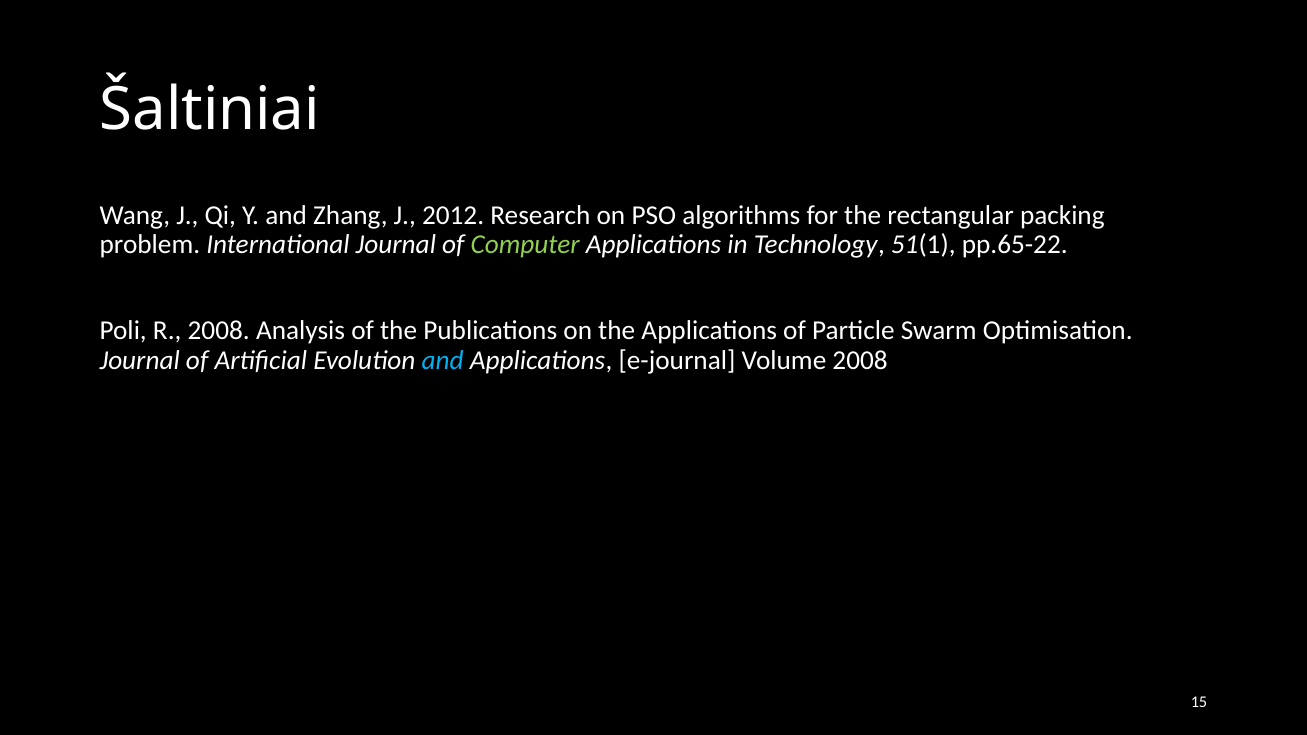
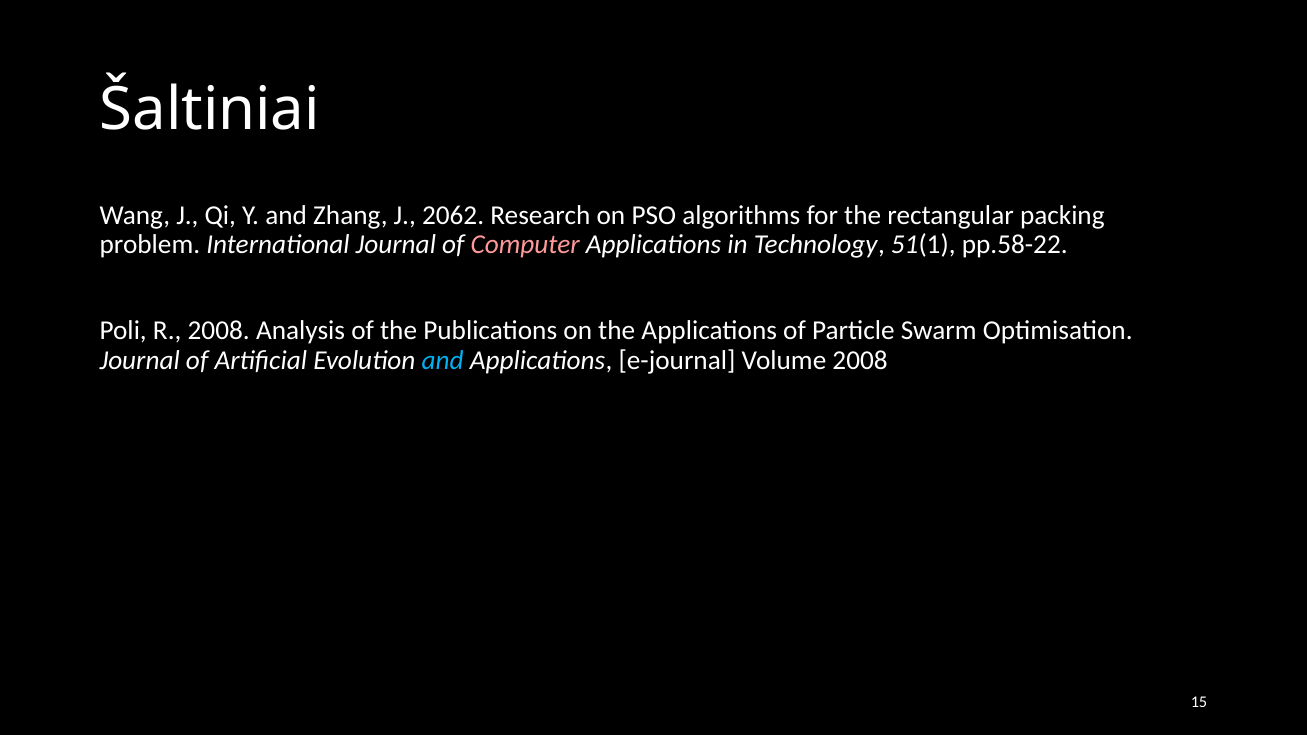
2012: 2012 -> 2062
Computer colour: light green -> pink
pp.65-22: pp.65-22 -> pp.58-22
